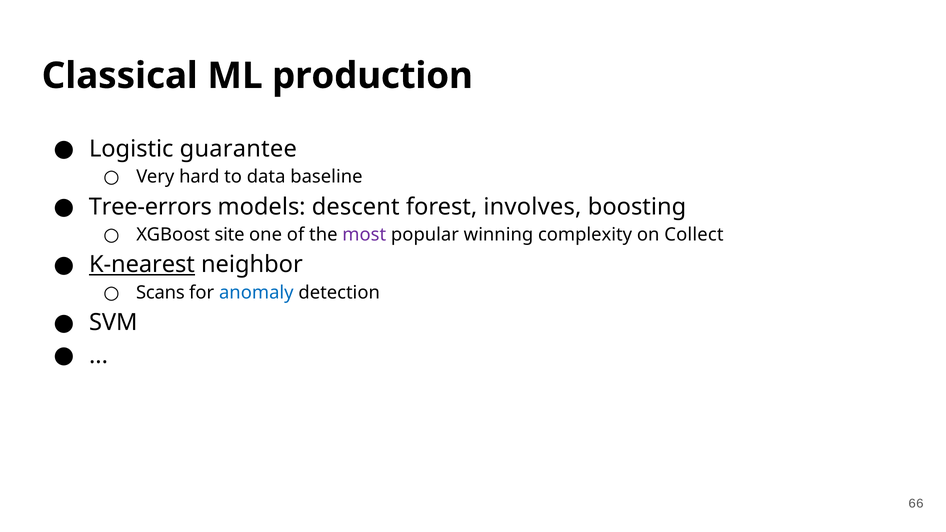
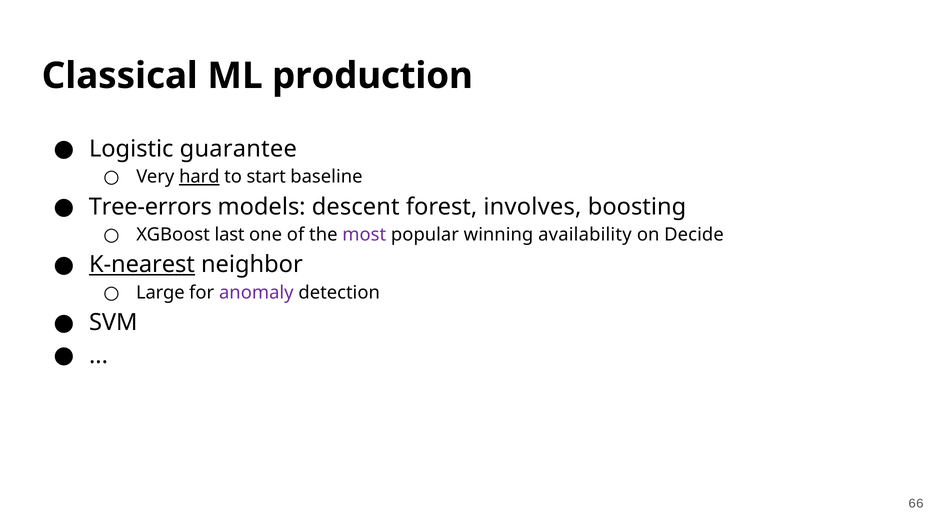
hard underline: none -> present
data: data -> start
site: site -> last
complexity: complexity -> availability
Collect: Collect -> Decide
Scans: Scans -> Large
anomaly colour: blue -> purple
